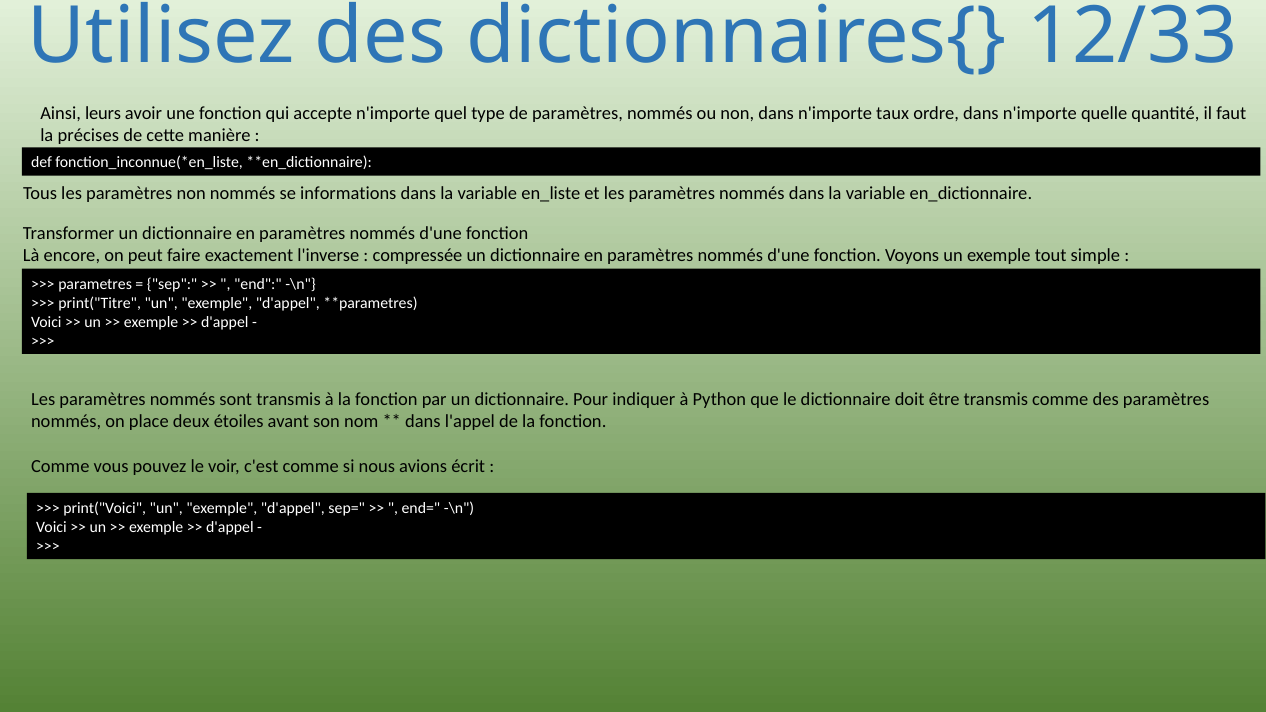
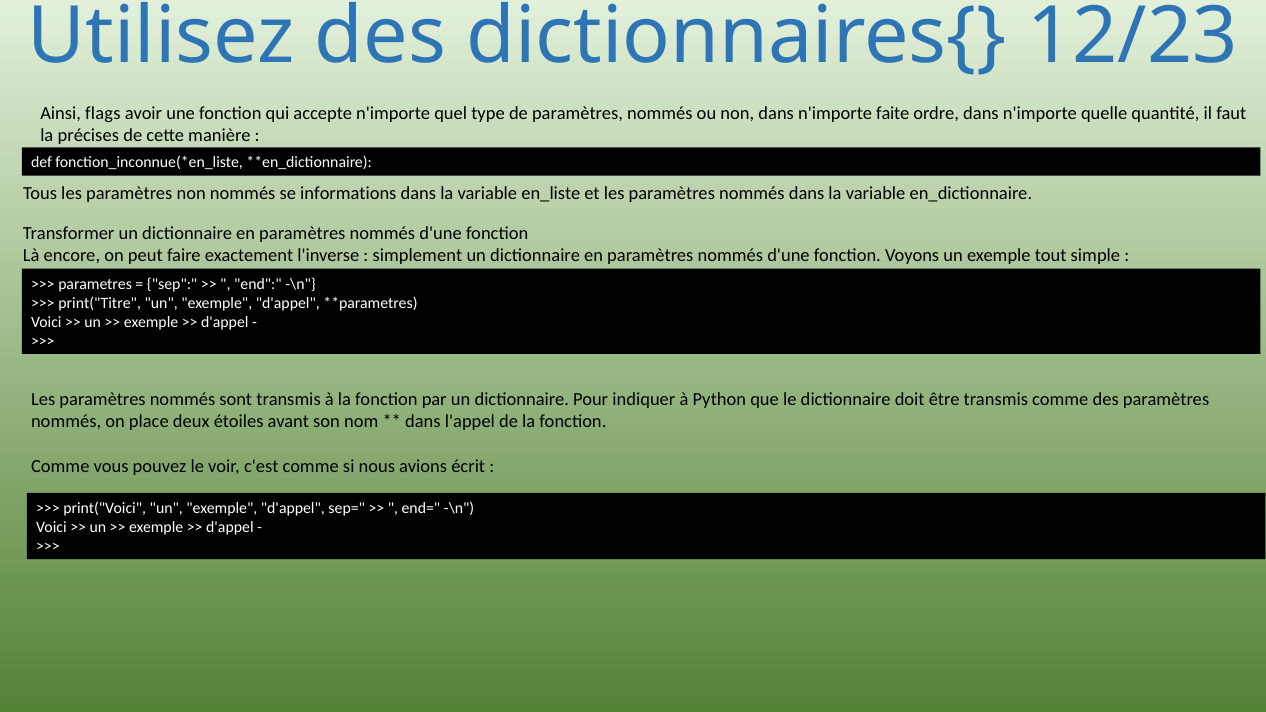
12/33: 12/33 -> 12/23
leurs: leurs -> flags
taux: taux -> faite
compressée: compressée -> simplement
